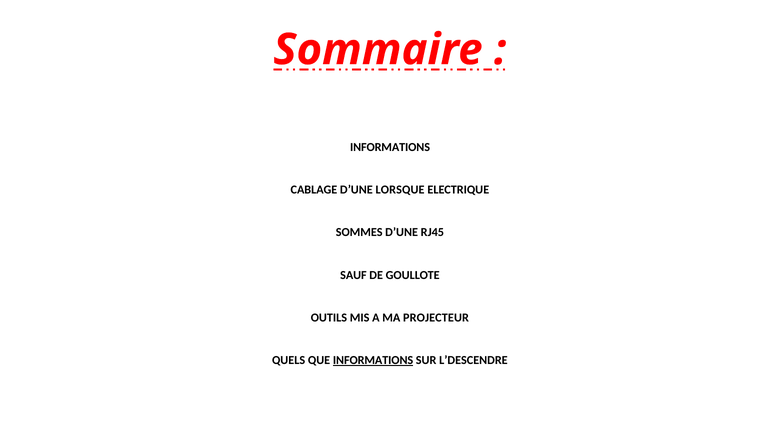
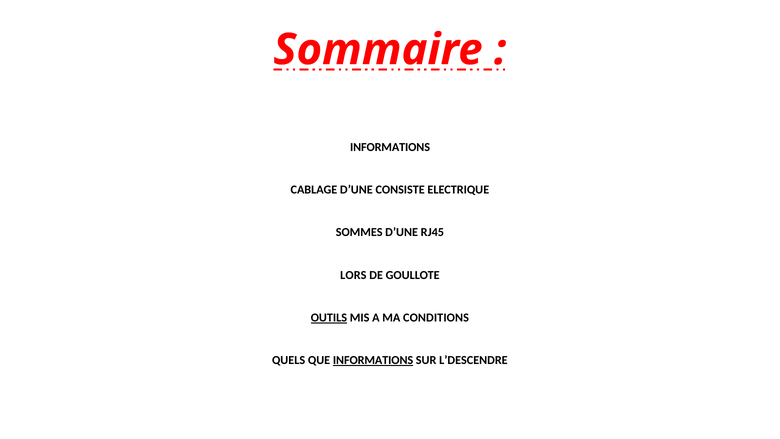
LORSQUE: LORSQUE -> CONSISTE
SAUF: SAUF -> LORS
OUTILS underline: none -> present
PROJECTEUR: PROJECTEUR -> CONDITIONS
